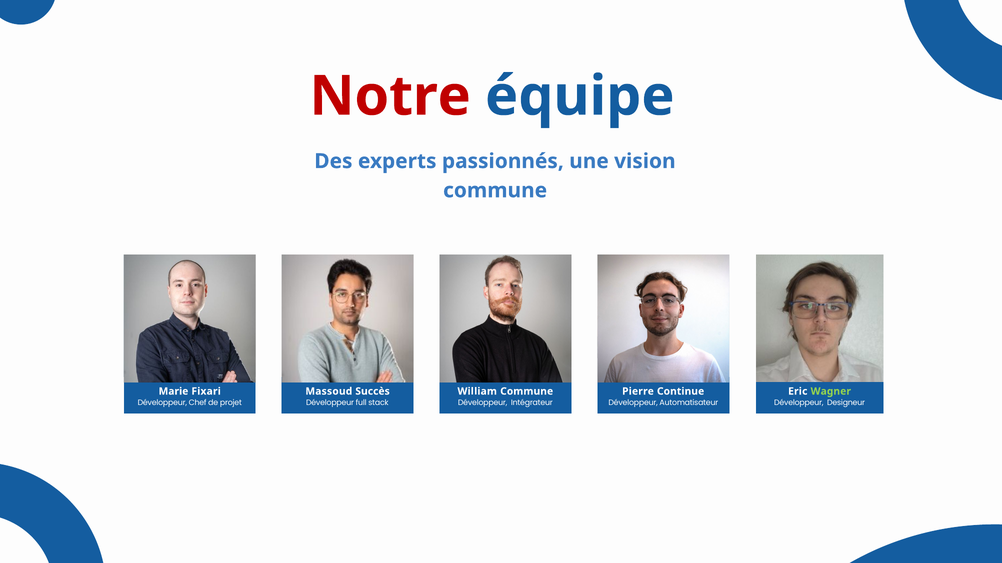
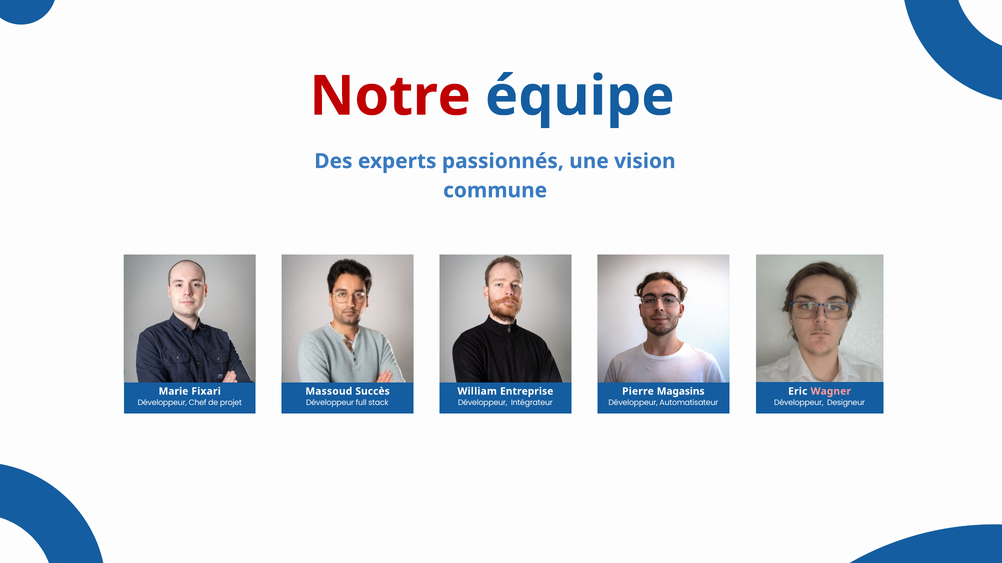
William Commune: Commune -> Entreprise
Continue: Continue -> Magasins
Wagner colour: light green -> pink
